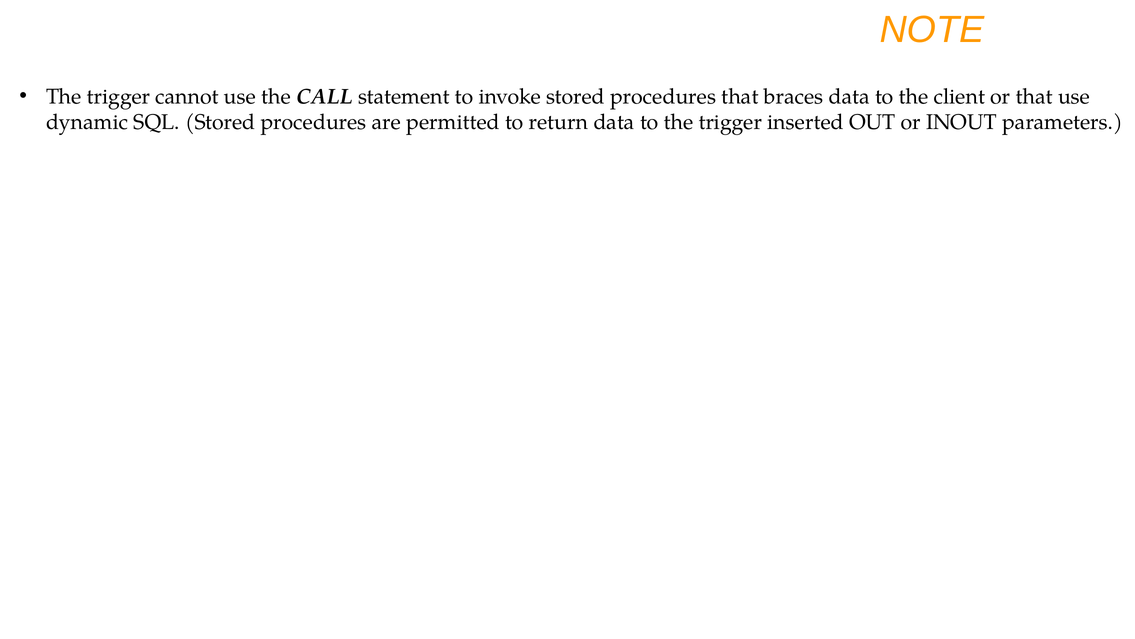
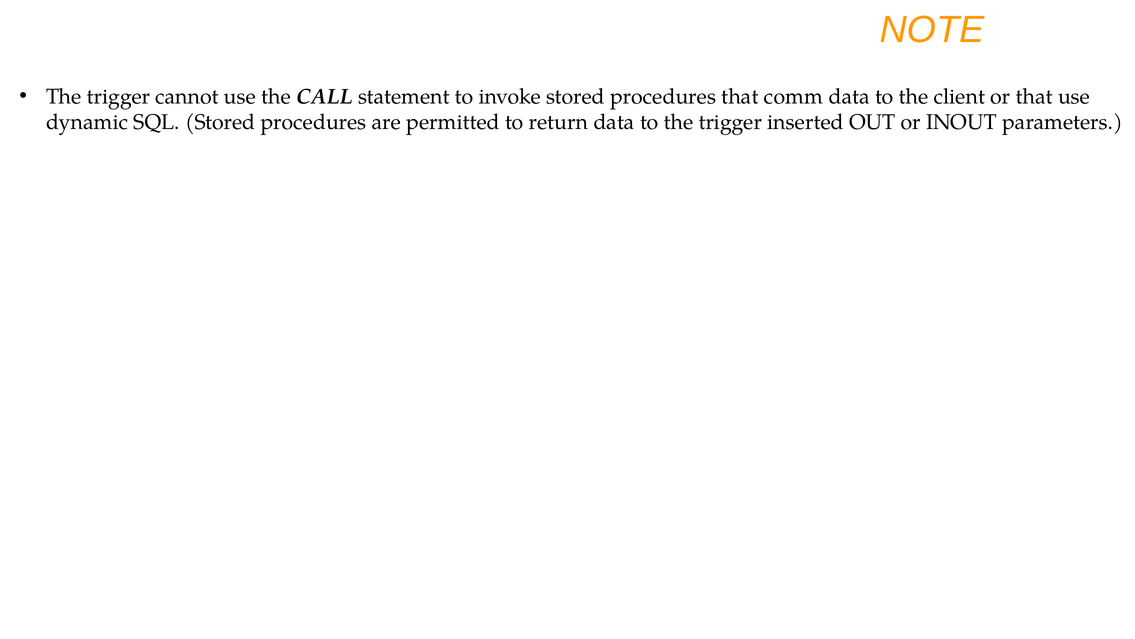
braces: braces -> comm
